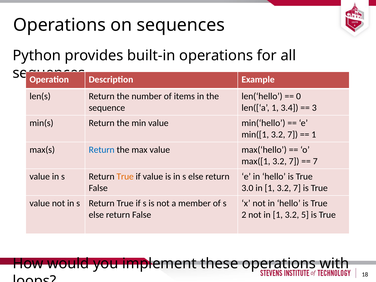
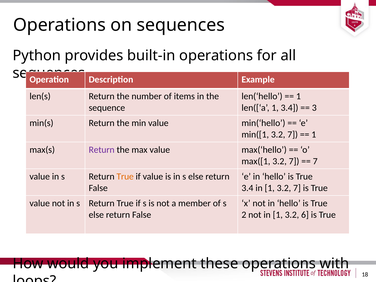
0 at (298, 96): 0 -> 1
Return at (102, 150) colour: blue -> purple
3.0 at (247, 188): 3.0 -> 3.4
5: 5 -> 6
